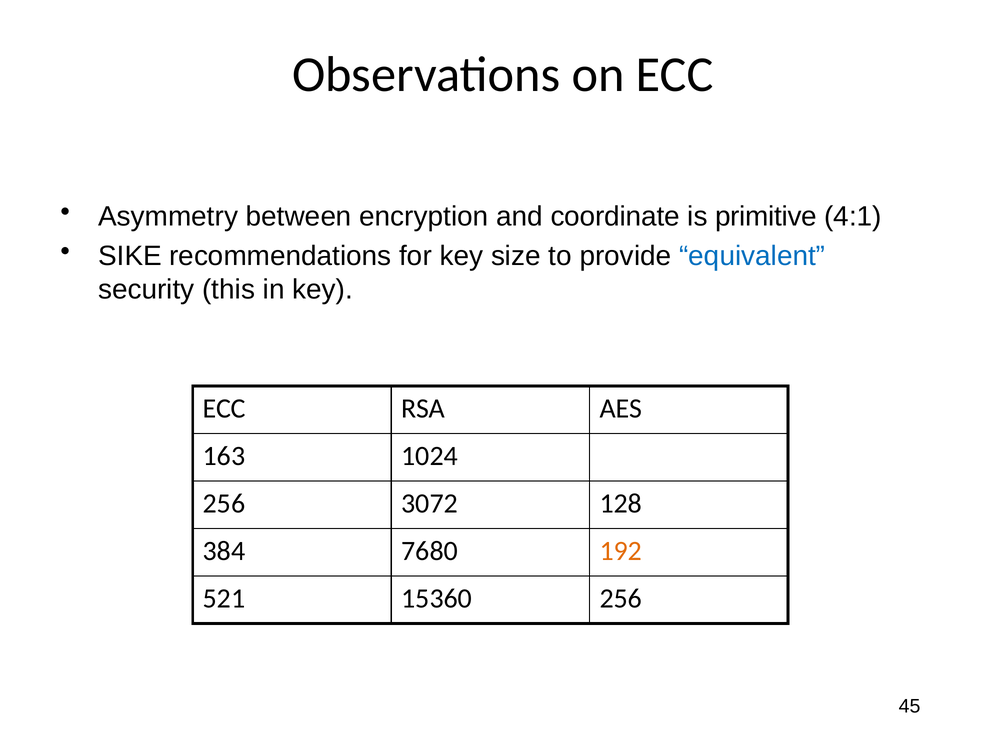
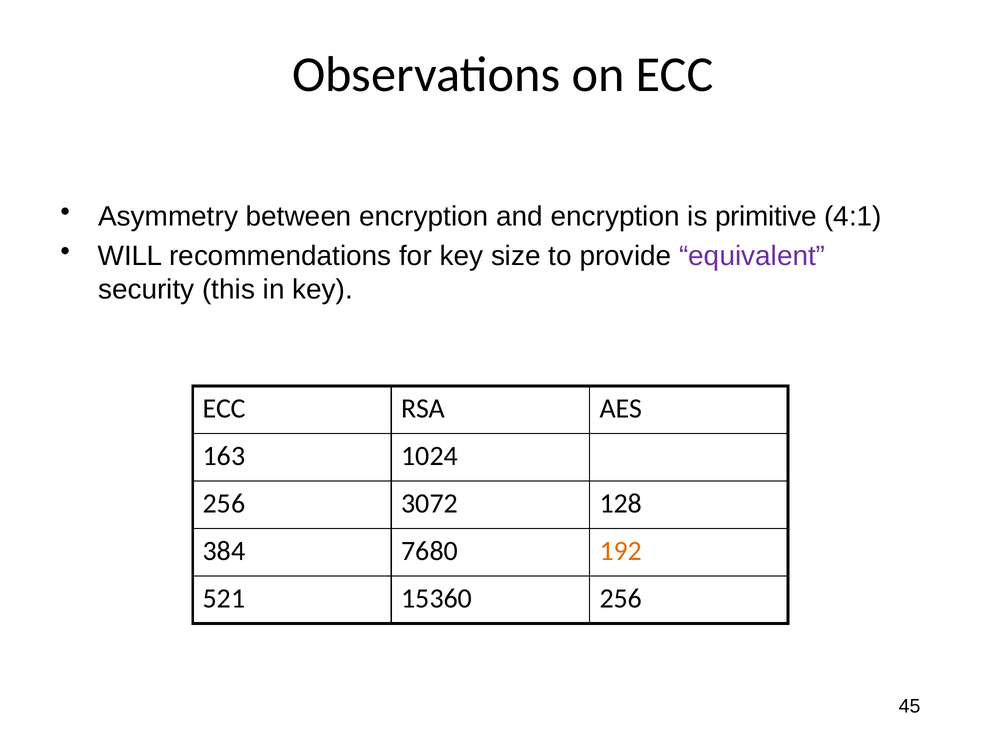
and coordinate: coordinate -> encryption
SIKE: SIKE -> WILL
equivalent colour: blue -> purple
